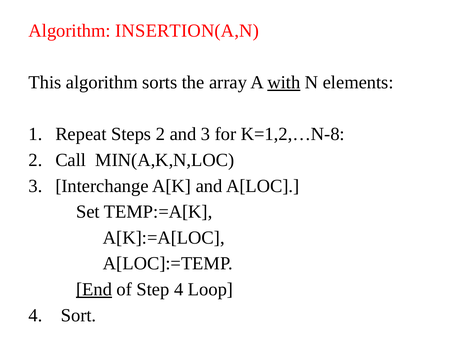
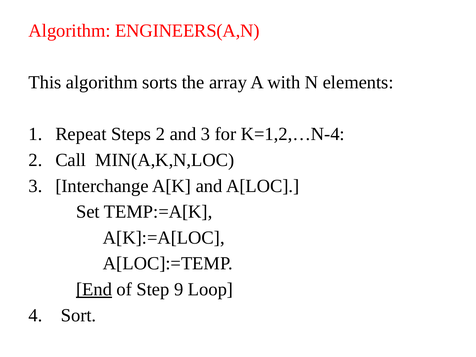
INSERTION(A,N: INSERTION(A,N -> ENGINEERS(A,N
with underline: present -> none
K=1,2,…N-8: K=1,2,…N-8 -> K=1,2,…N-4
Step 4: 4 -> 9
